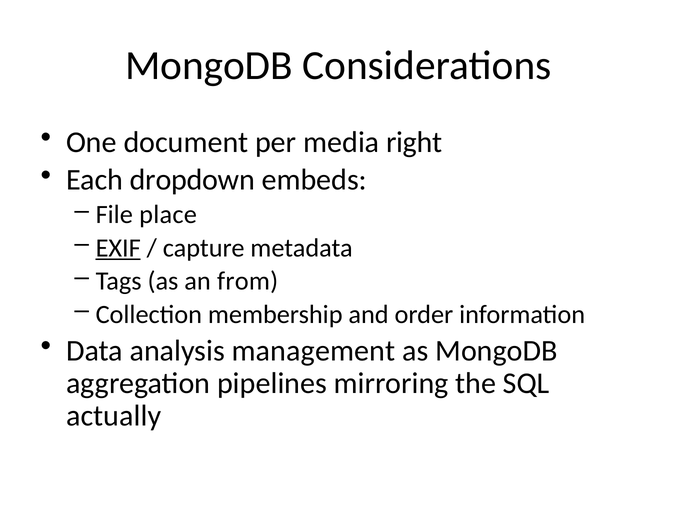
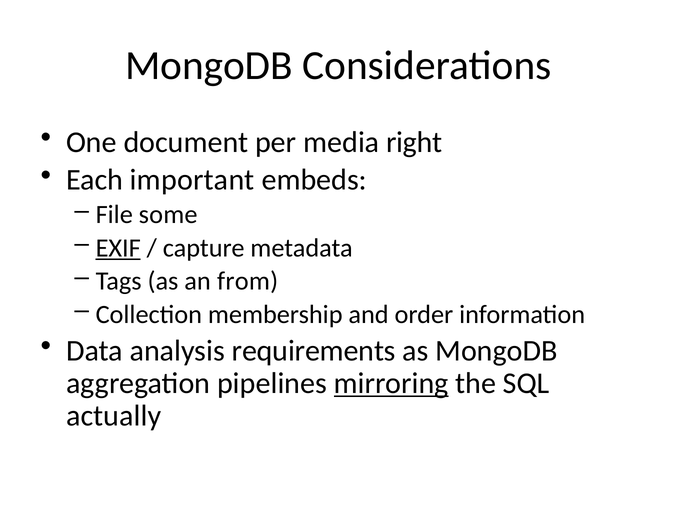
dropdown: dropdown -> important
place: place -> some
management: management -> requirements
mirroring underline: none -> present
